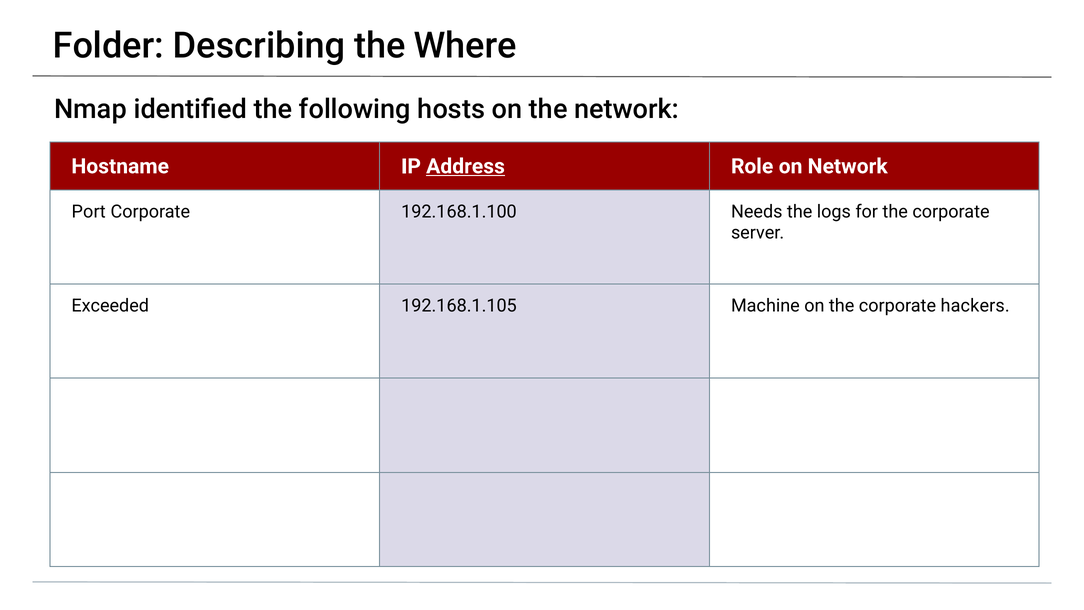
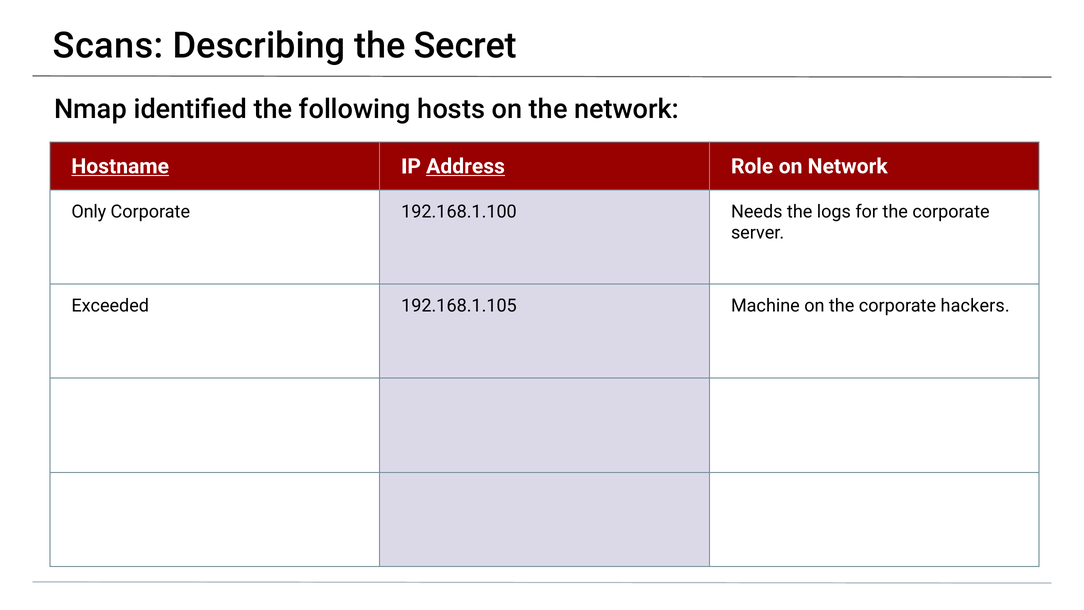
Folder: Folder -> Scans
Where: Where -> Secret
Hostname underline: none -> present
Port: Port -> Only
